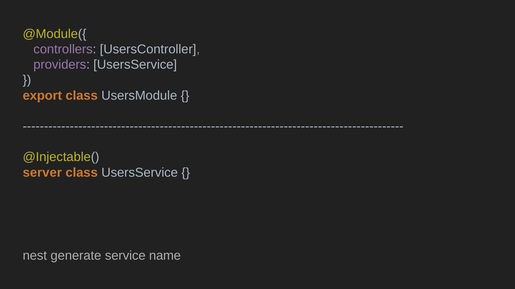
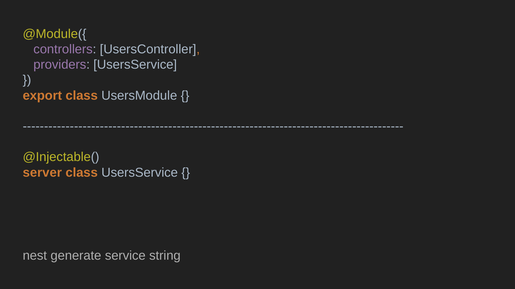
name: name -> string
